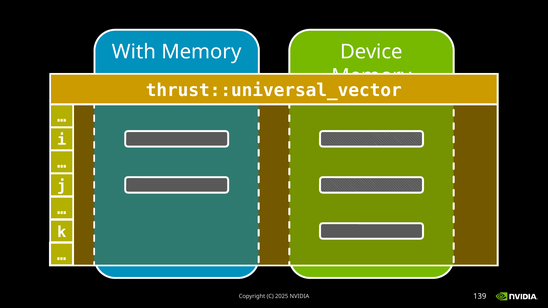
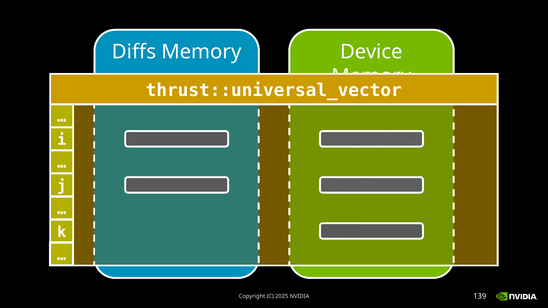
With: With -> Diffs
